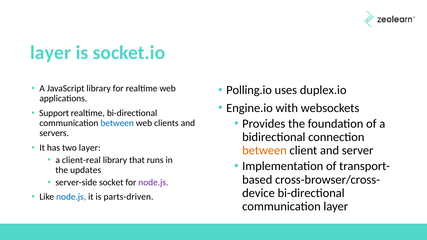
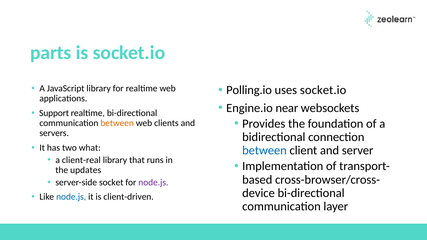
layer at (51, 53): layer -> parts
uses duplex.io: duplex.io -> socket.io
with: with -> near
between at (117, 123) colour: blue -> orange
two layer: layer -> what
between at (264, 151) colour: orange -> blue
parts-driven: parts-driven -> client-driven
